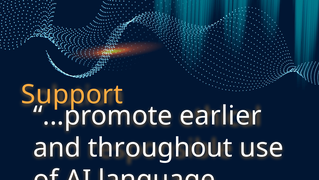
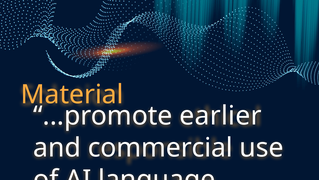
Support at (72, 94): Support -> Material
throughout: throughout -> commercial
